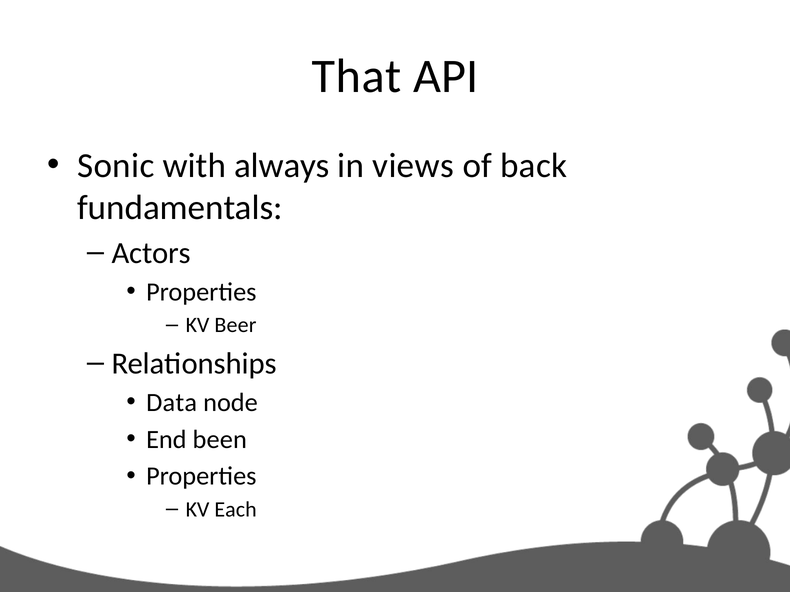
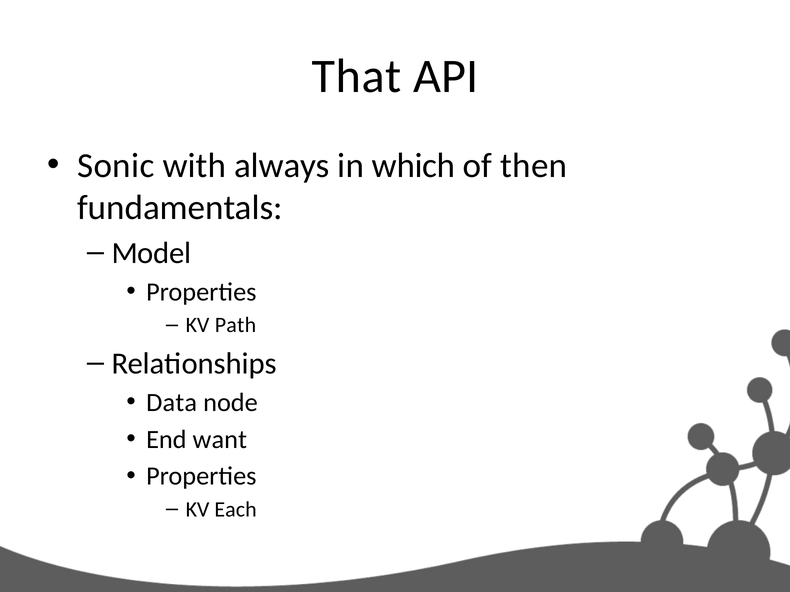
views: views -> which
back: back -> then
Actors: Actors -> Model
Beer: Beer -> Path
been: been -> want
